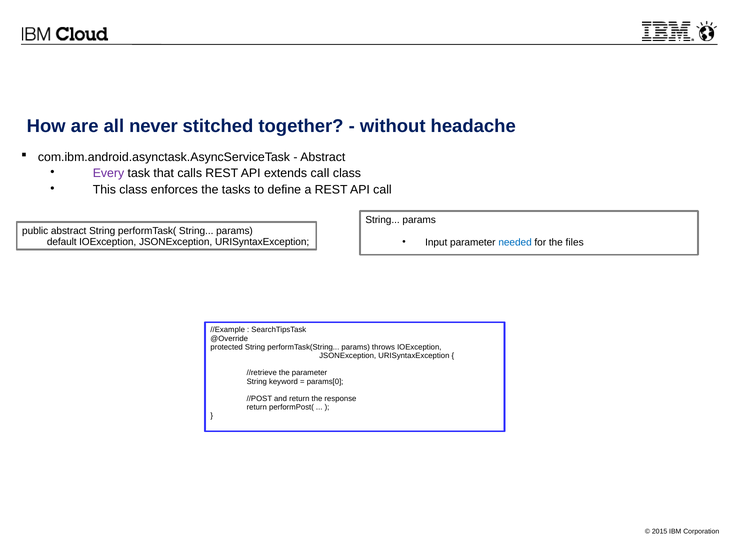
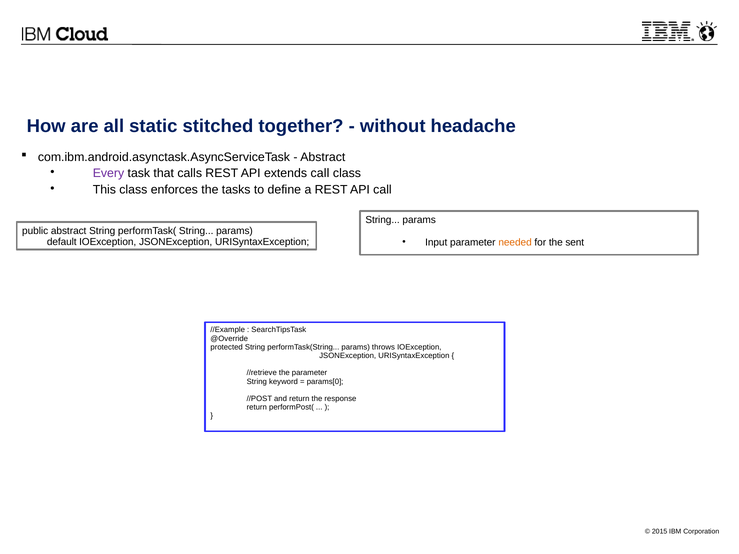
never: never -> static
needed colour: blue -> orange
files: files -> sent
